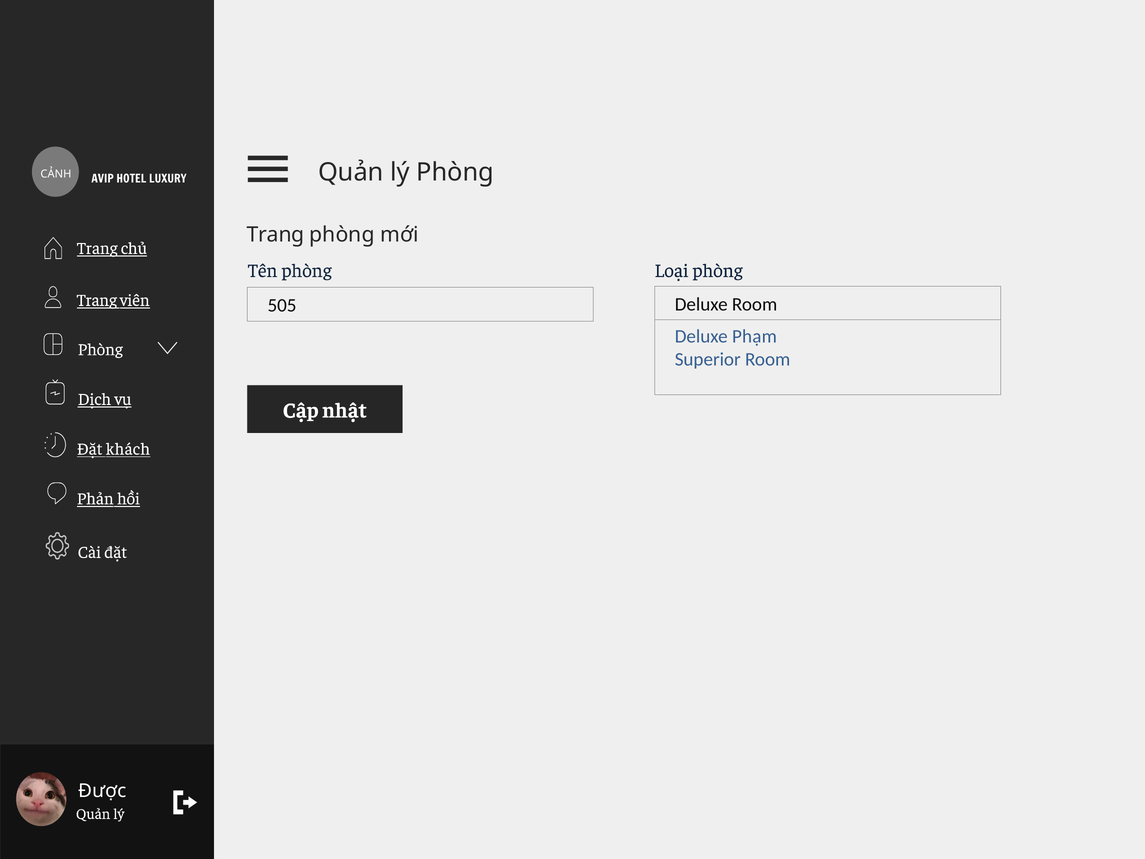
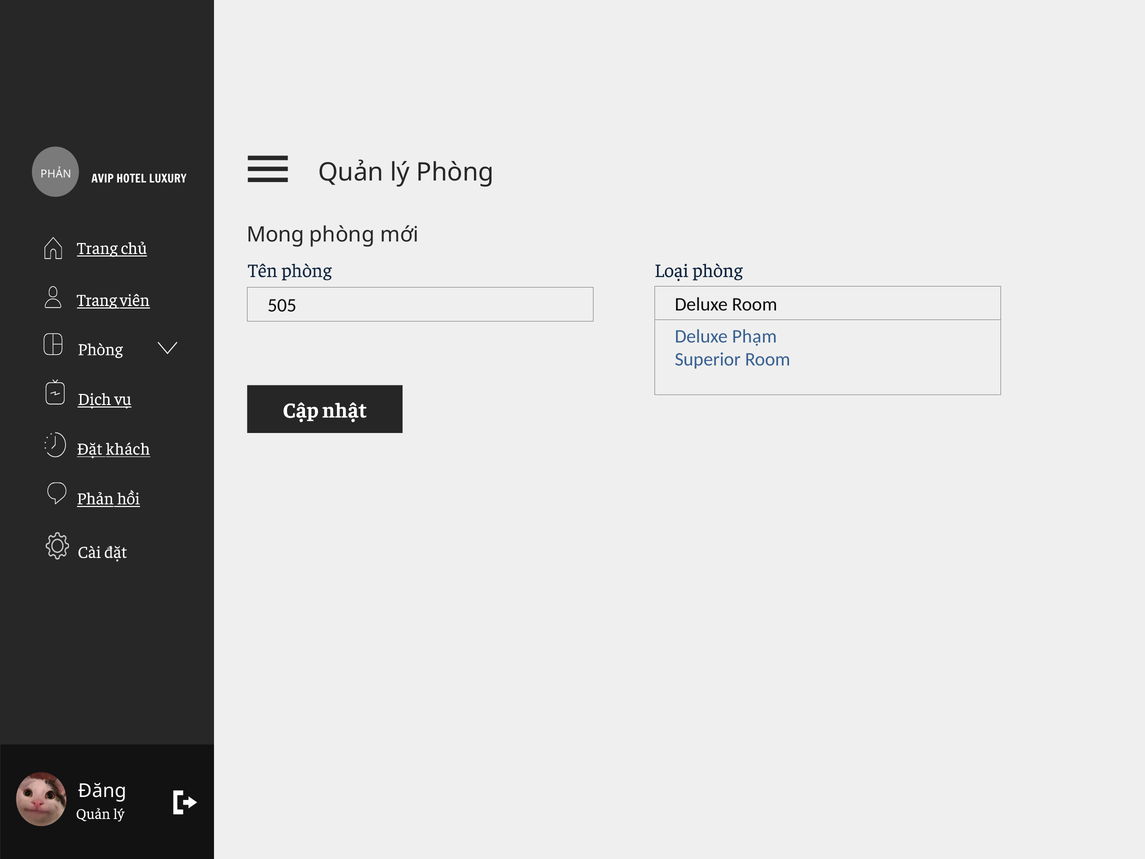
CẢNH at (56, 174): CẢNH -> PHẢN
Trang at (276, 235): Trang -> Mong
Được: Được -> Đăng
